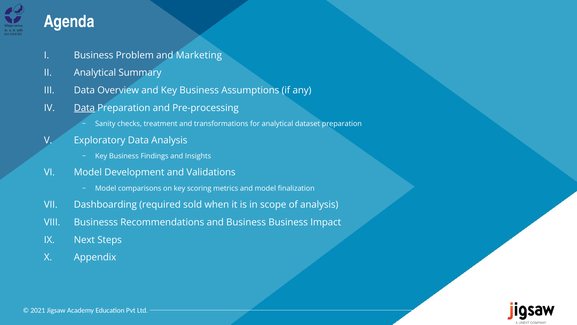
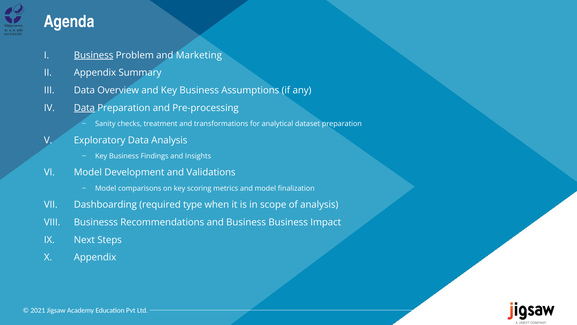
Business at (94, 55) underline: none -> present
Analytical at (95, 73): Analytical -> Appendix
sold: sold -> type
